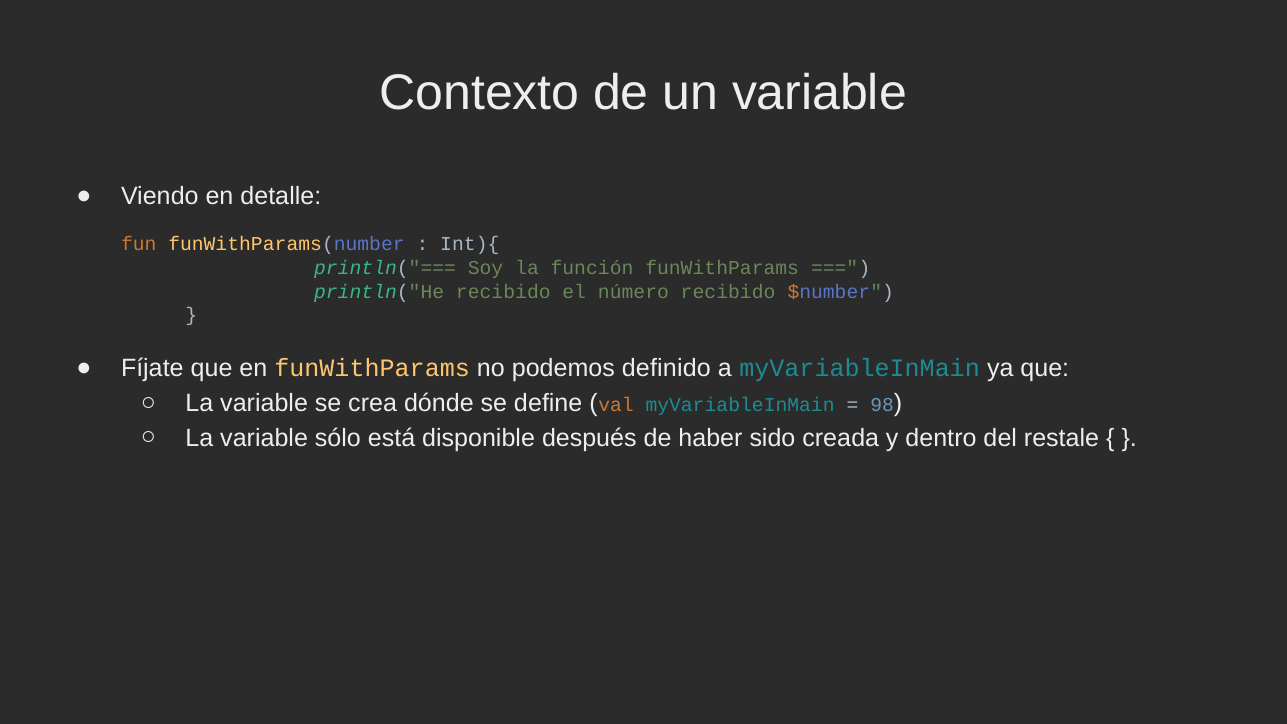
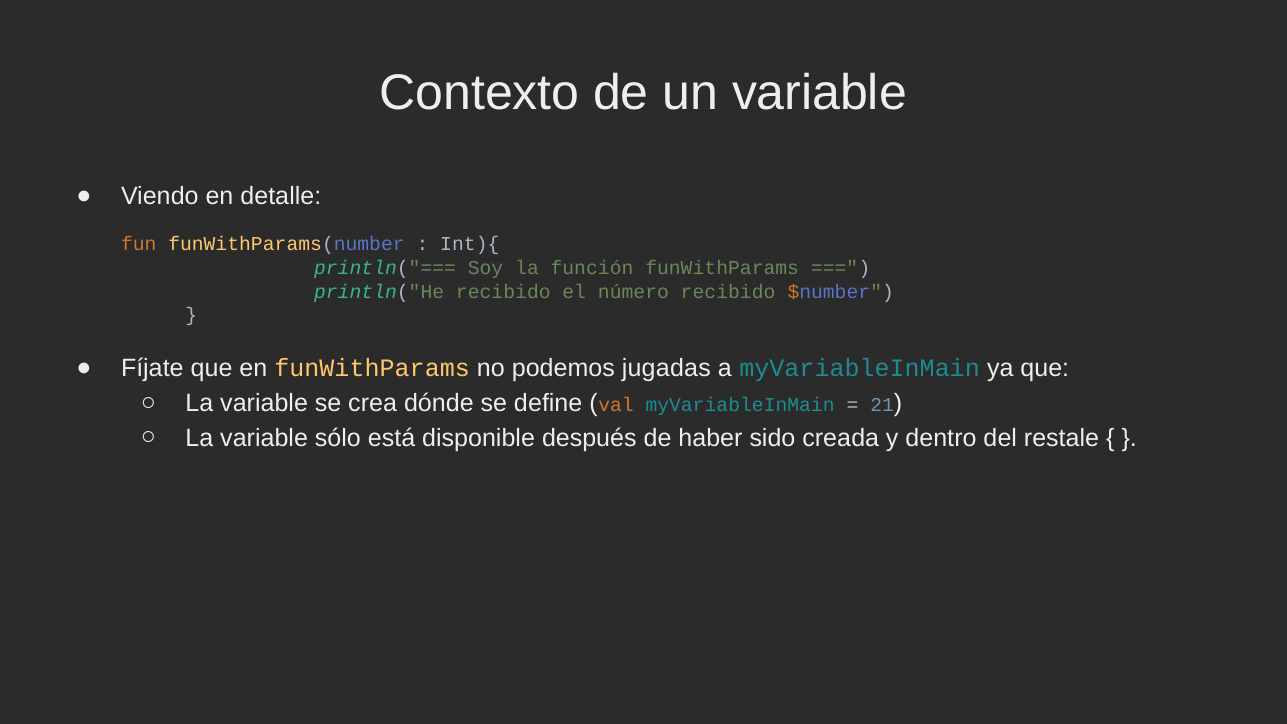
definido: definido -> jugadas
98: 98 -> 21
